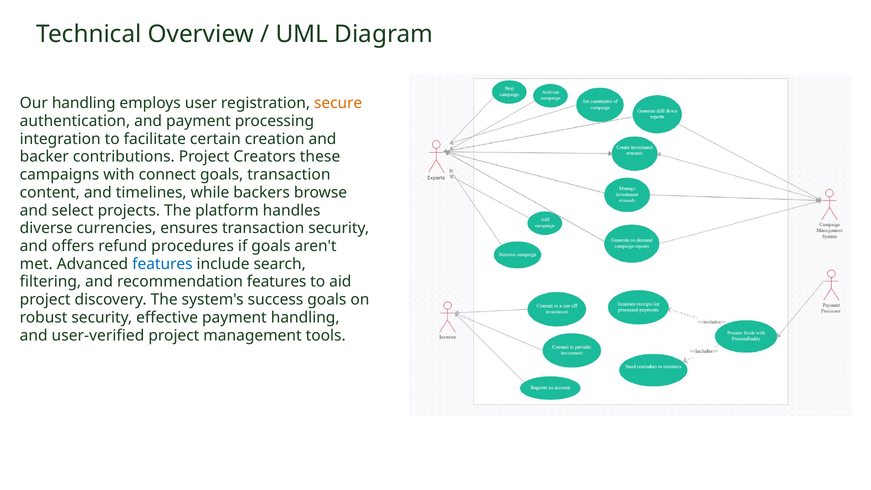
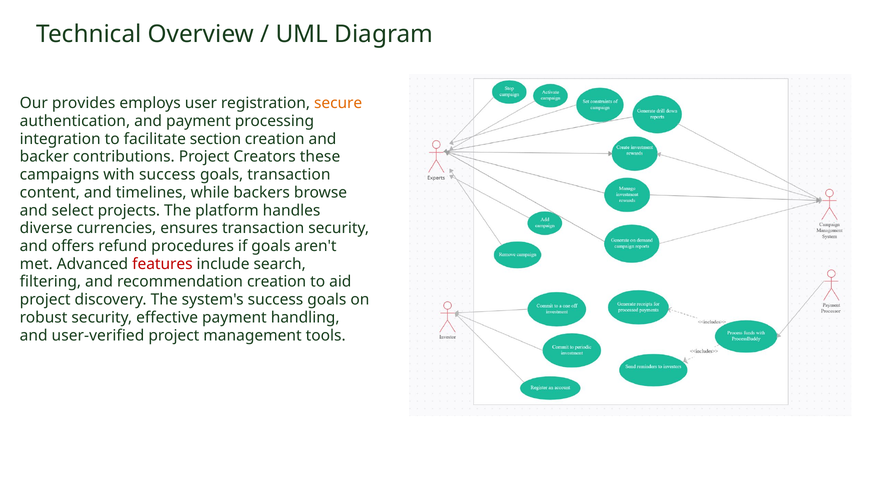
Our handling: handling -> provides
certain: certain -> section
with connect: connect -> success
features at (162, 264) colour: blue -> red
recommendation features: features -> creation
